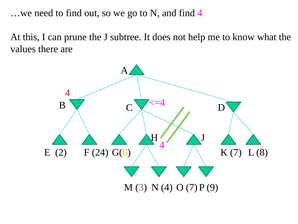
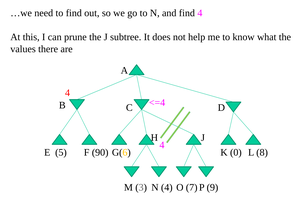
2: 2 -> 5
24: 24 -> 90
7: 7 -> 0
